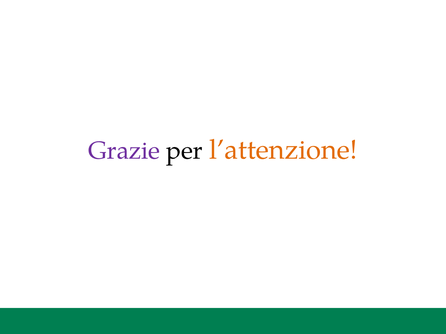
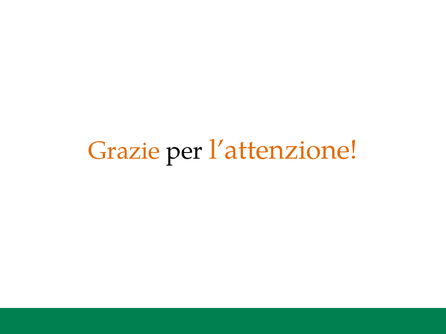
Grazie colour: purple -> orange
